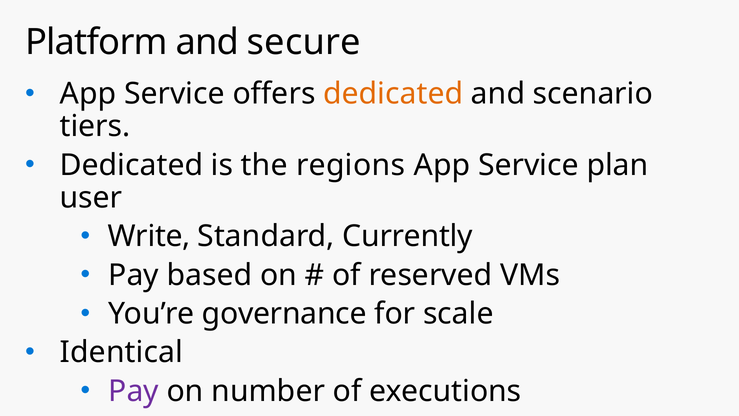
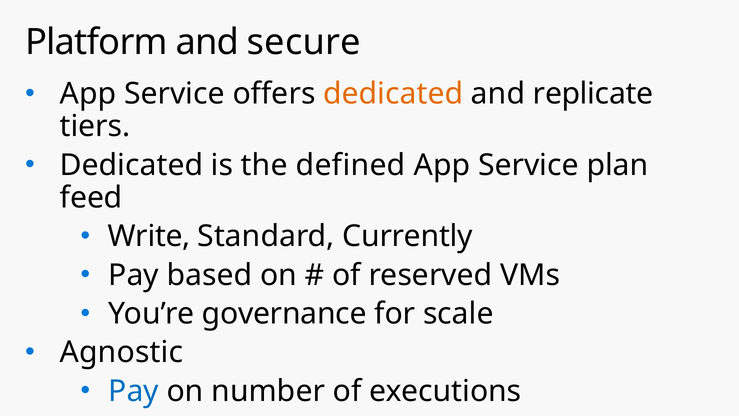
scenario: scenario -> replicate
regions: regions -> defined
user: user -> feed
Identical: Identical -> Agnostic
Pay at (134, 391) colour: purple -> blue
